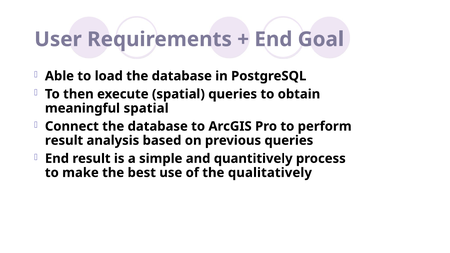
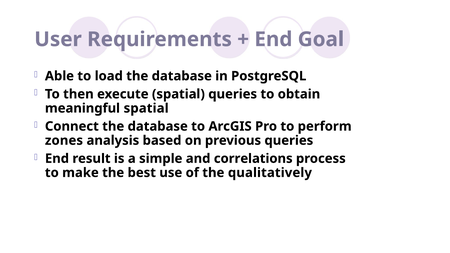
result at (64, 141): result -> zones
quantitively: quantitively -> correlations
